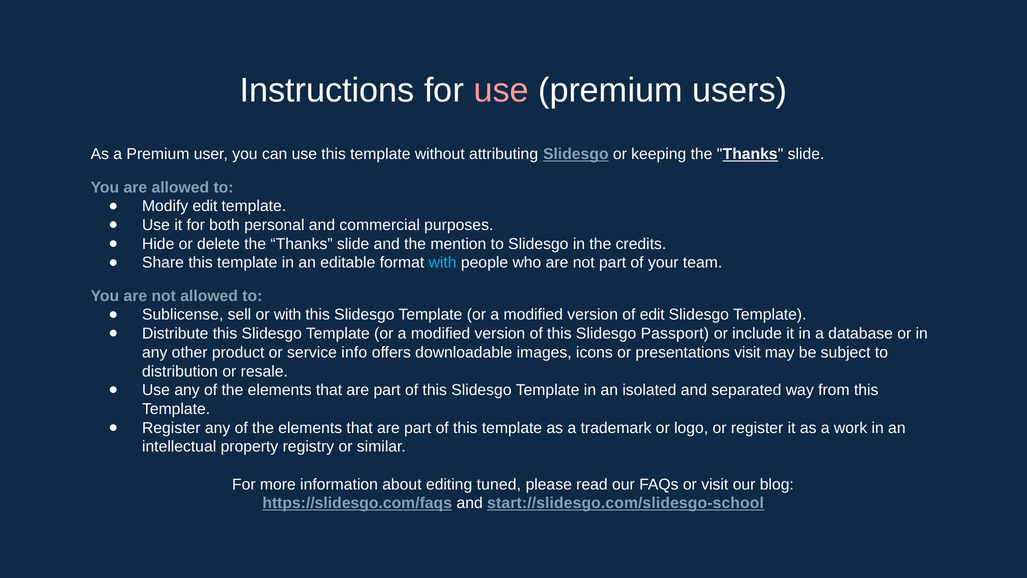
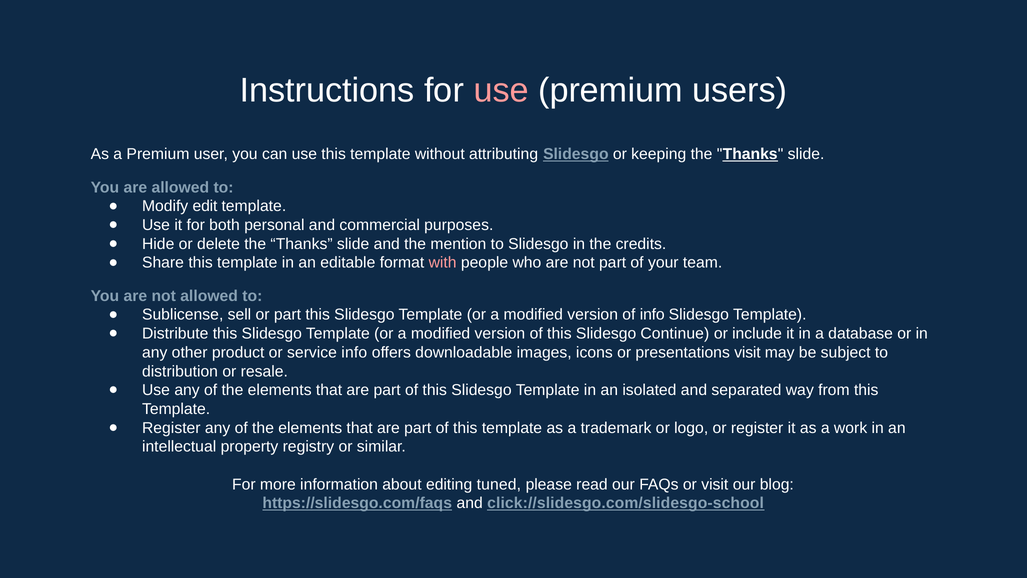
with at (443, 263) colour: light blue -> pink
or with: with -> part
of edit: edit -> info
Passport: Passport -> Continue
start://slidesgo.com/slidesgo-school: start://slidesgo.com/slidesgo-school -> click://slidesgo.com/slidesgo-school
